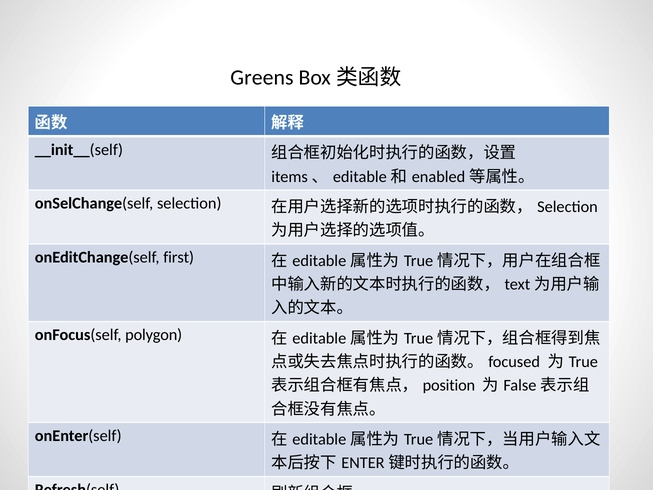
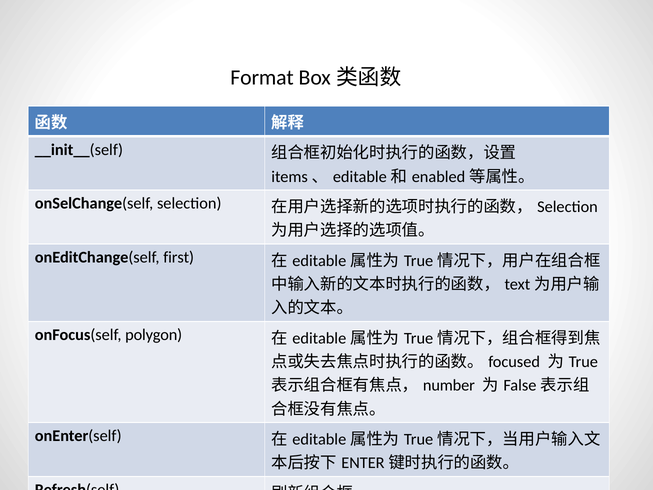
Greens: Greens -> Format
position: position -> number
